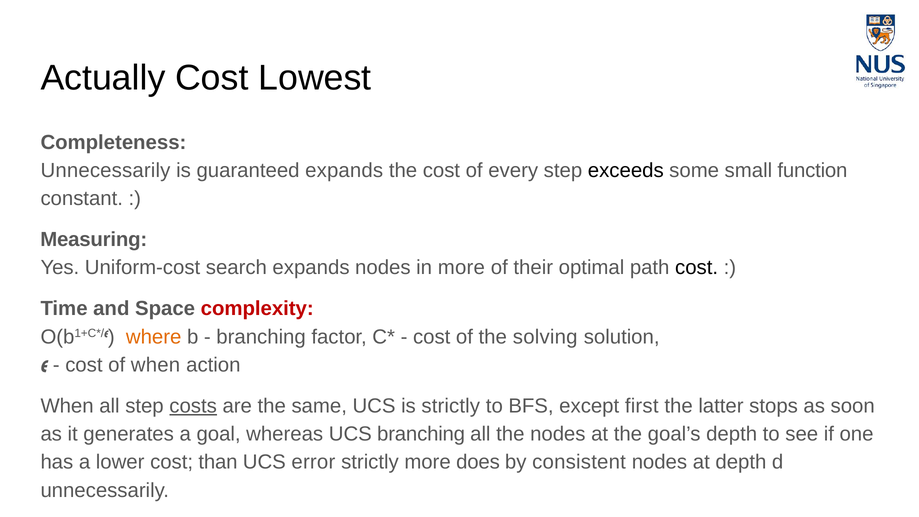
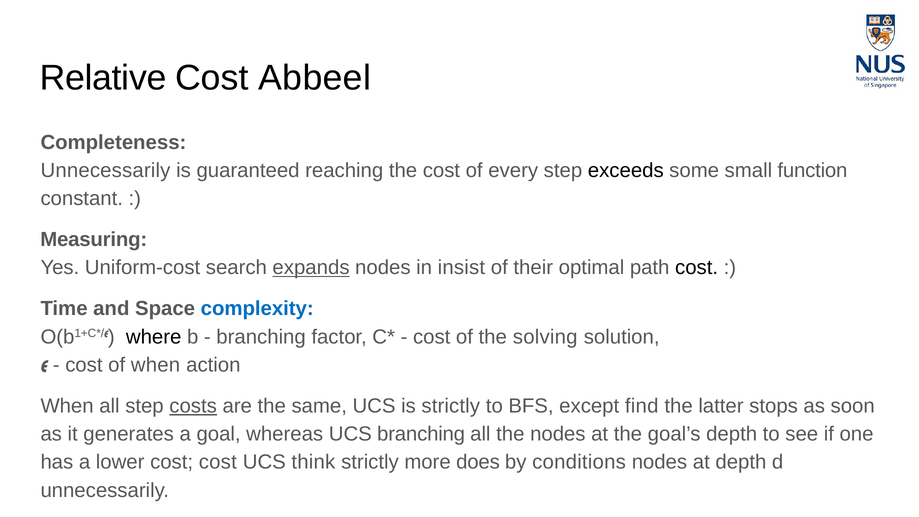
Actually: Actually -> Relative
Lowest: Lowest -> Abbeel
guaranteed expands: expands -> reaching
expands at (311, 268) underline: none -> present
in more: more -> insist
complexity colour: red -> blue
where colour: orange -> black
first: first -> find
cost than: than -> cost
error: error -> think
consistent: consistent -> conditions
